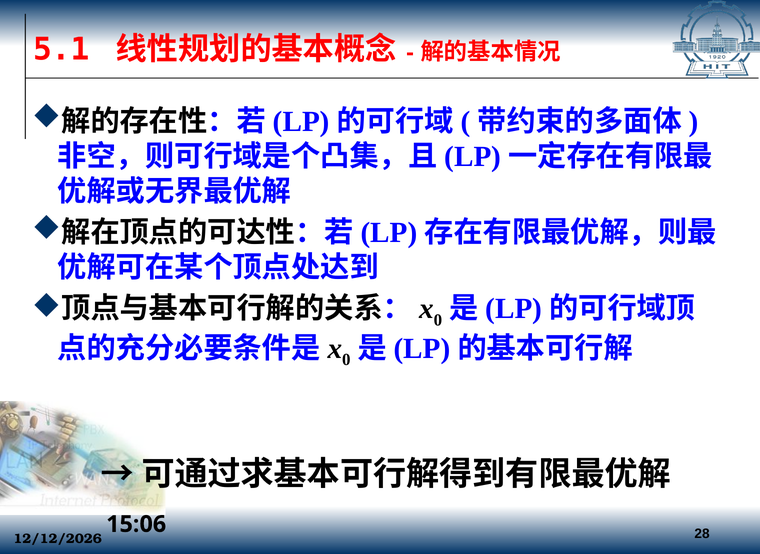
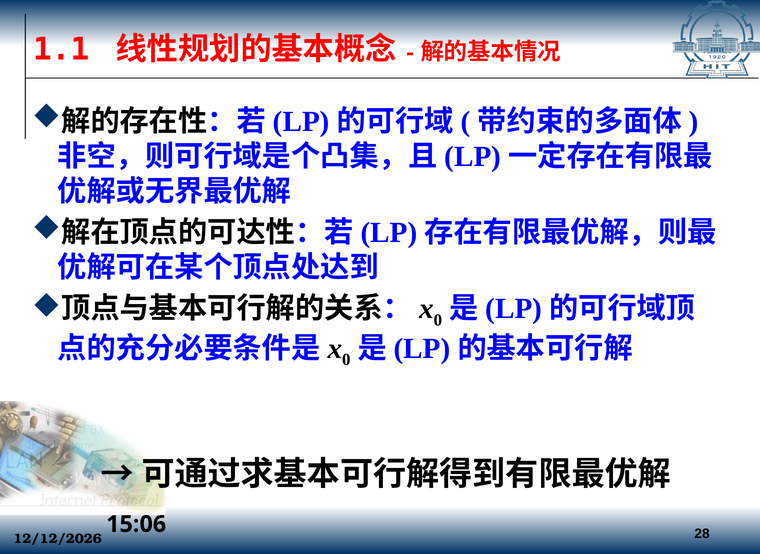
5.1: 5.1 -> 1.1
